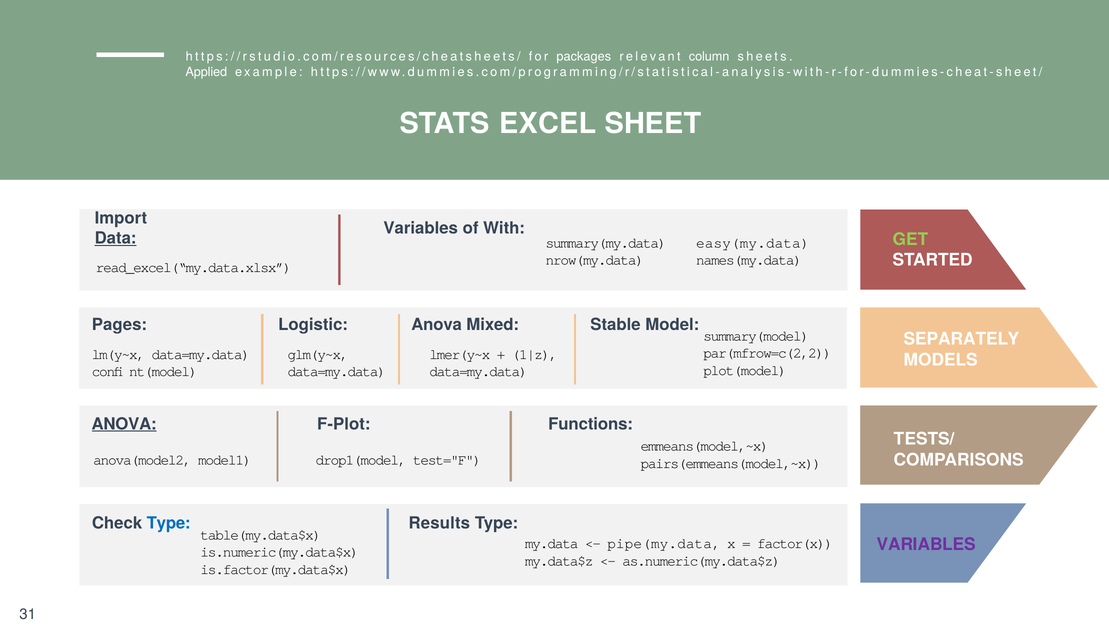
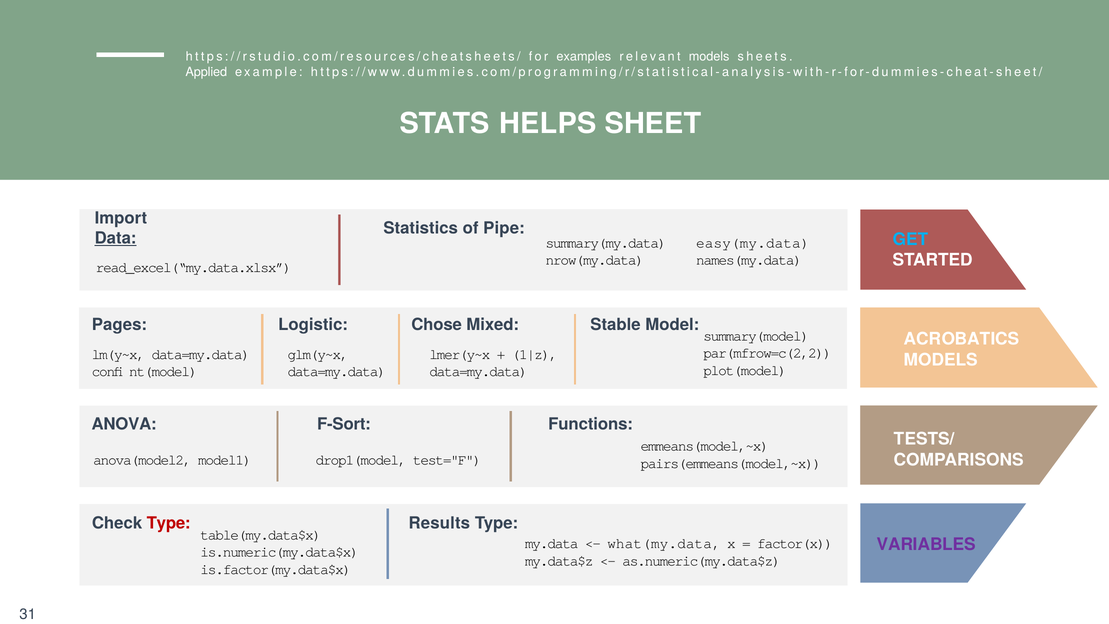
packages: packages -> examples
relevant column: column -> models
EXCEL: EXCEL -> HELPS
Variables at (421, 228): Variables -> Statistics
With: With -> Pipe
GET colour: light green -> light blue
Anova at (437, 325): Anova -> Chose
SEPARATELY: SEPARATELY -> ACROBATICS
ANOVA at (124, 424) underline: present -> none
F-Plot: F-Plot -> F-Sort
Type at (169, 523) colour: blue -> red
pipe(my.data: pipe(my.data -> what(my.data
